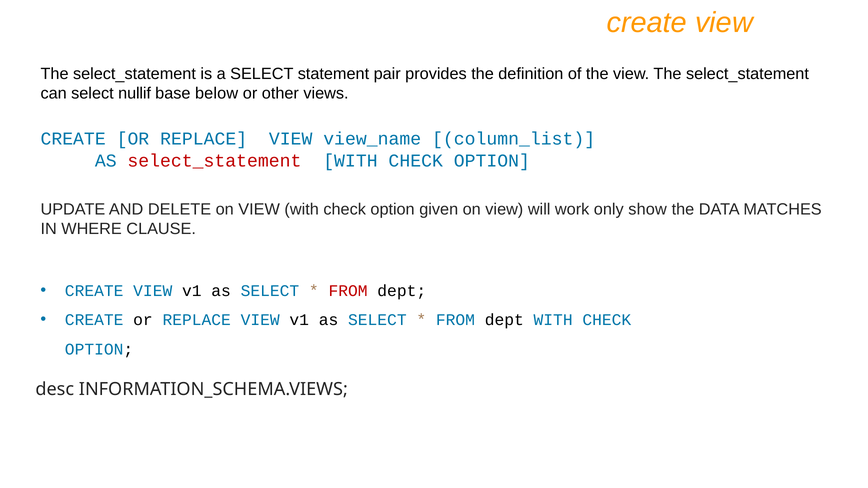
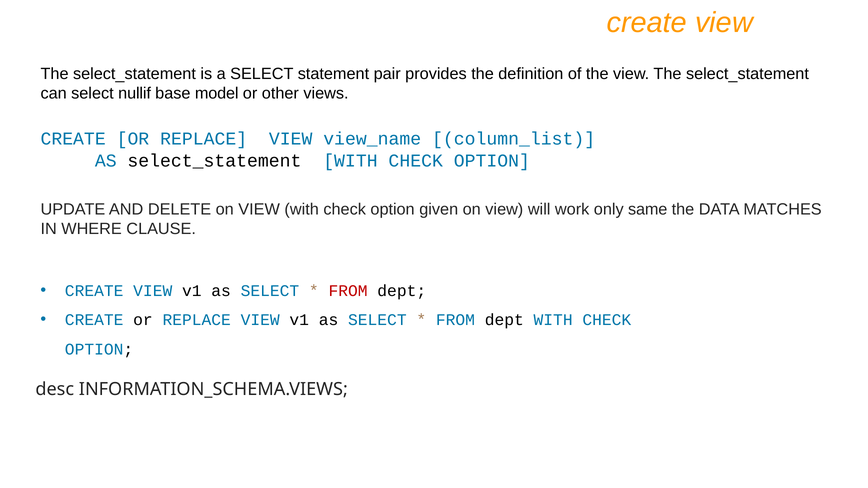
below: below -> model
select_statement at (214, 161) colour: red -> black
show: show -> same
